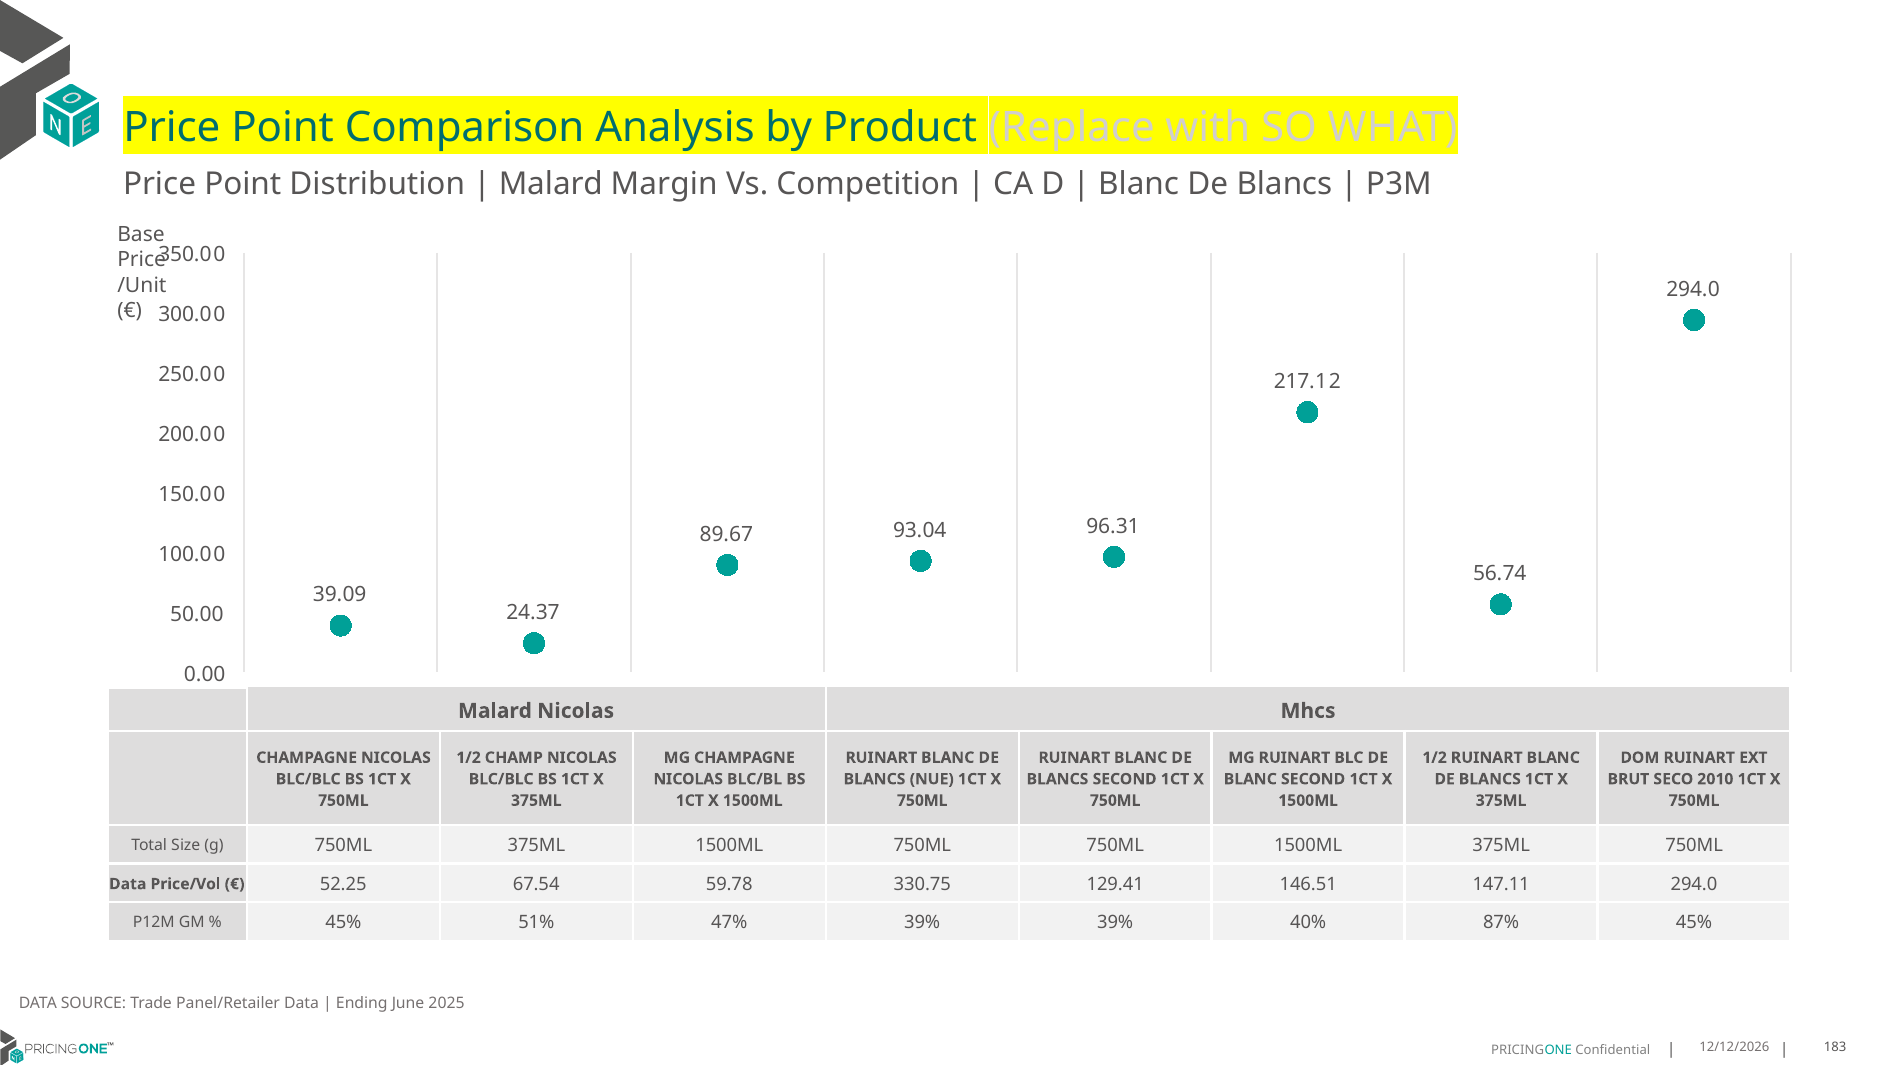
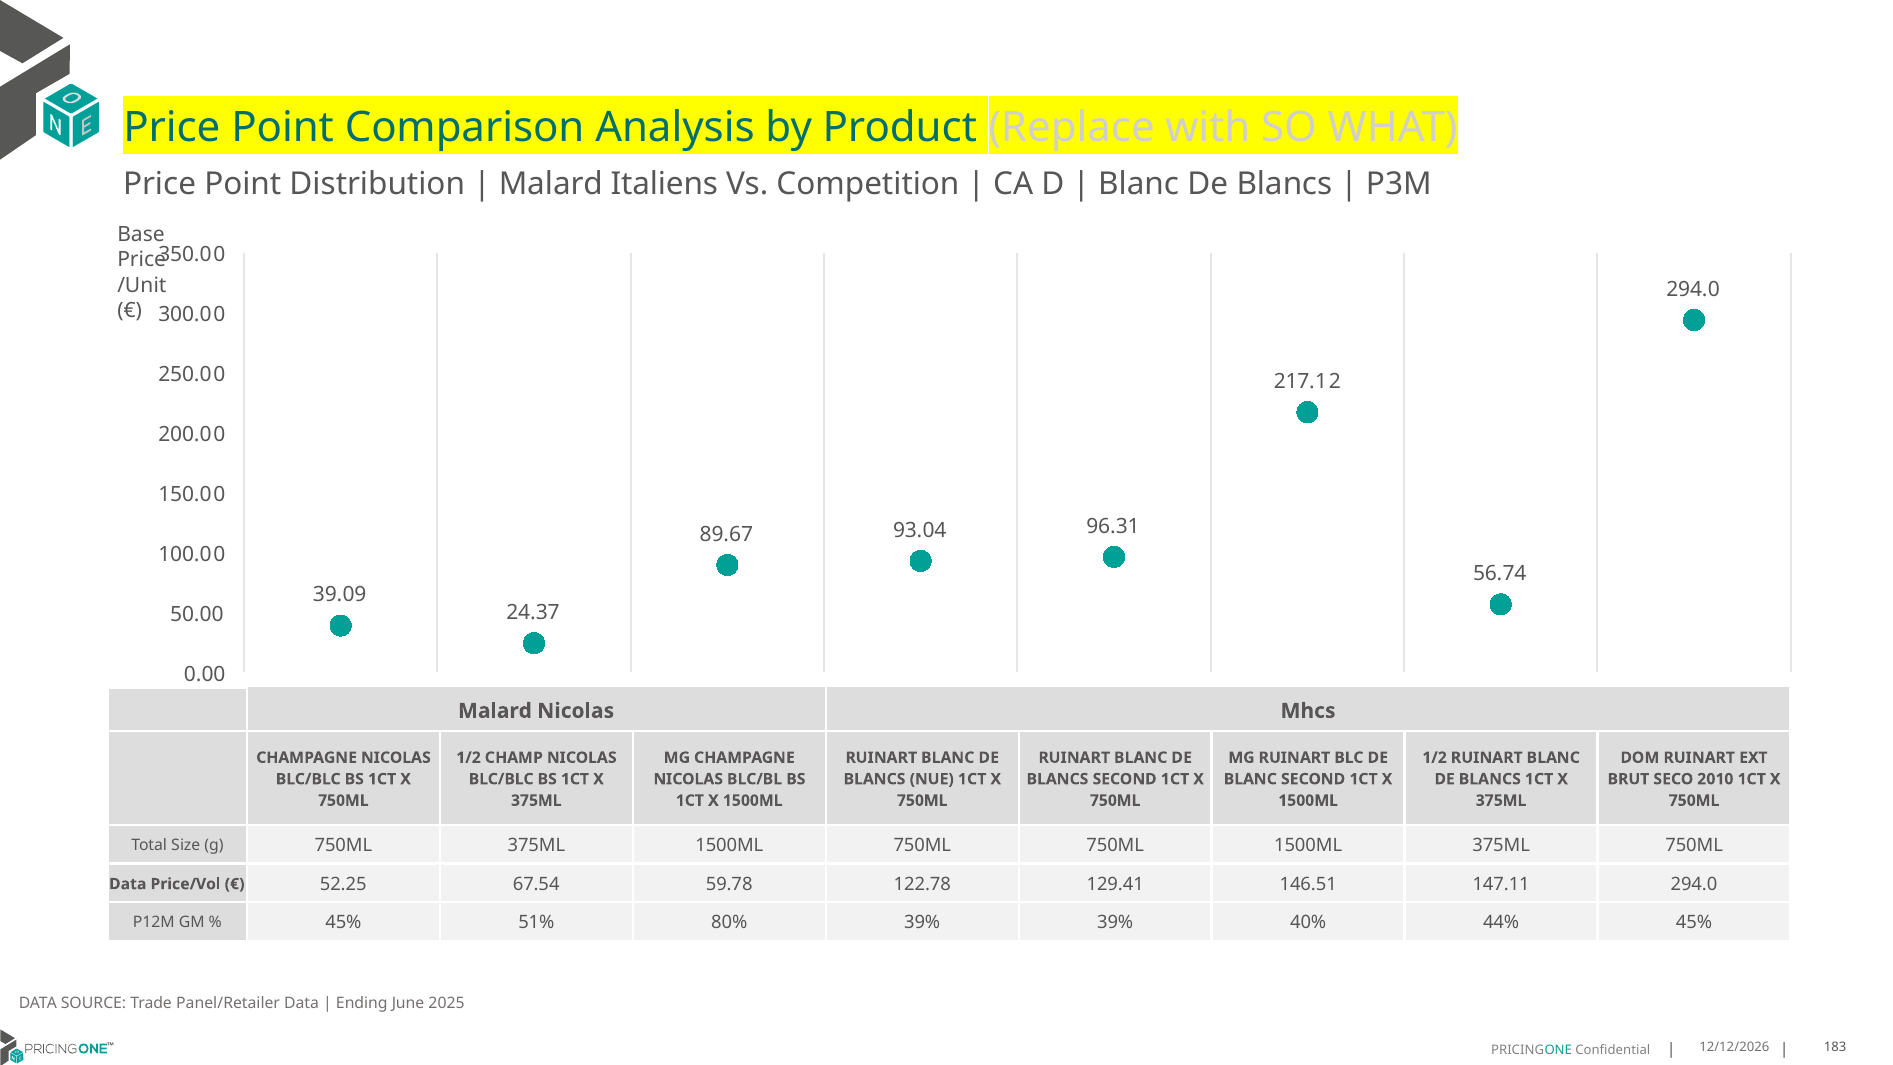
Margin: Margin -> Italiens
330.75: 330.75 -> 122.78
47%: 47% -> 80%
87%: 87% -> 44%
